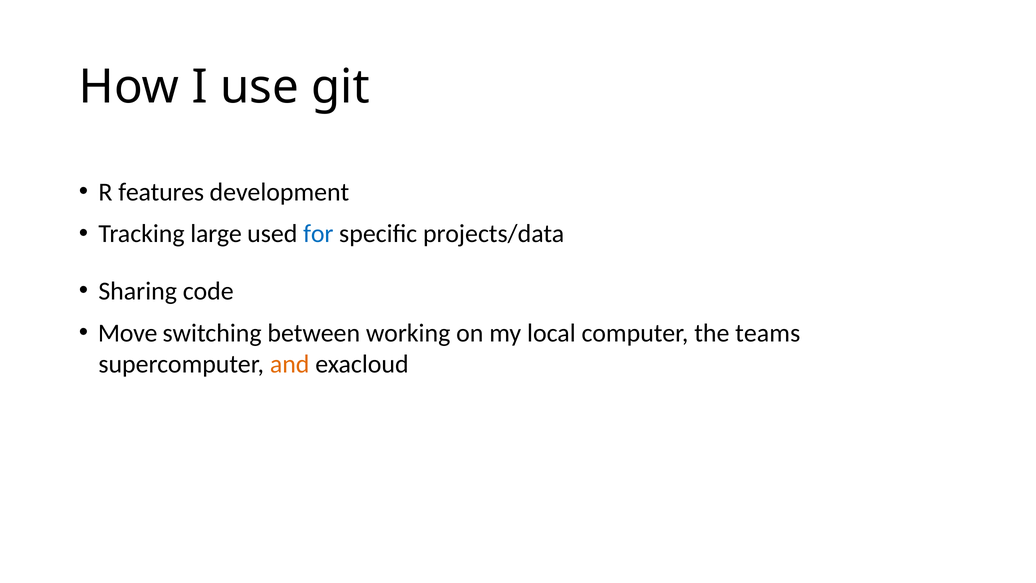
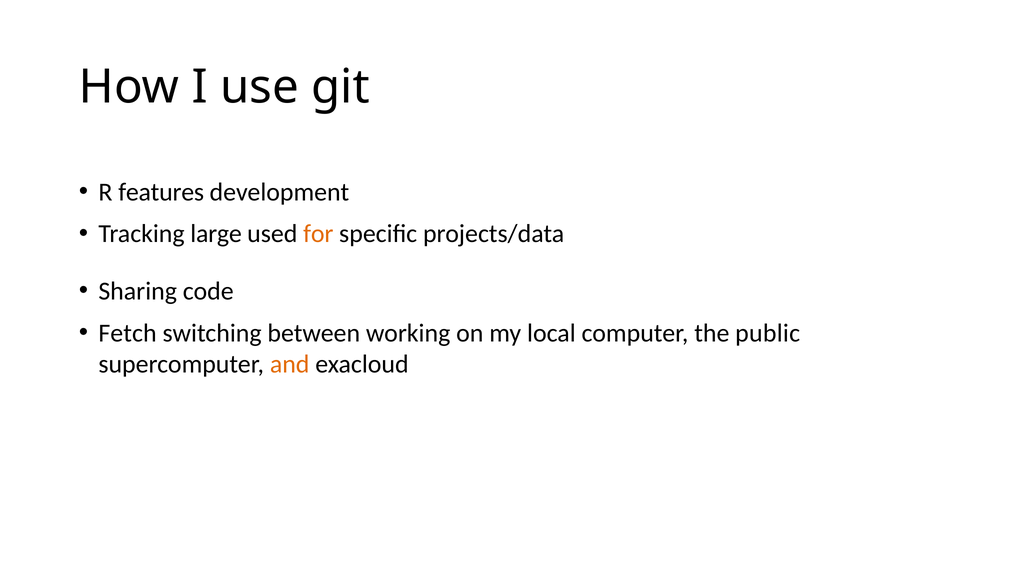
for colour: blue -> orange
Move: Move -> Fetch
teams: teams -> public
